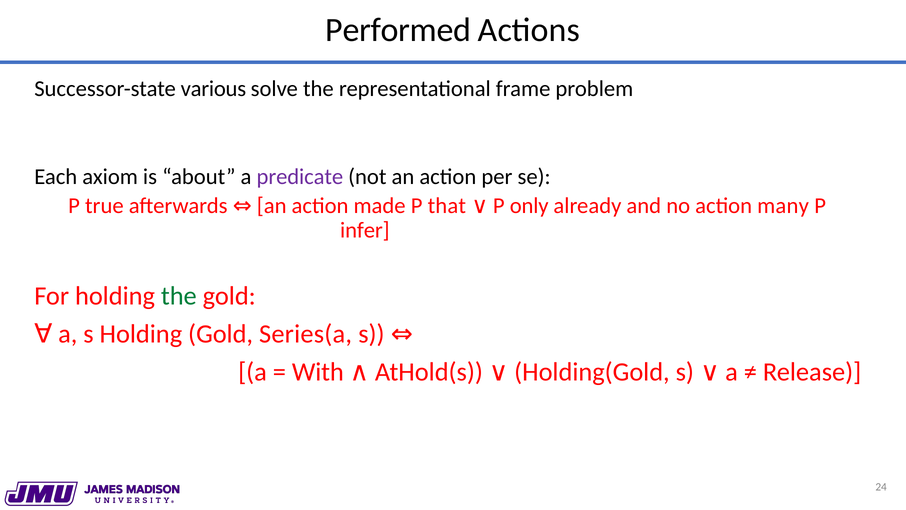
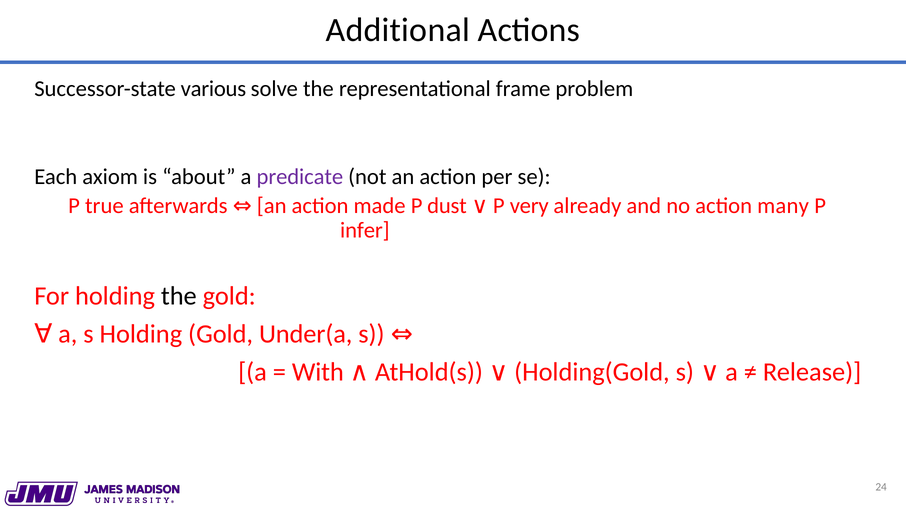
Performed: Performed -> Additional
that: that -> dust
only: only -> very
the at (179, 296) colour: green -> black
Series(a: Series(a -> Under(a
